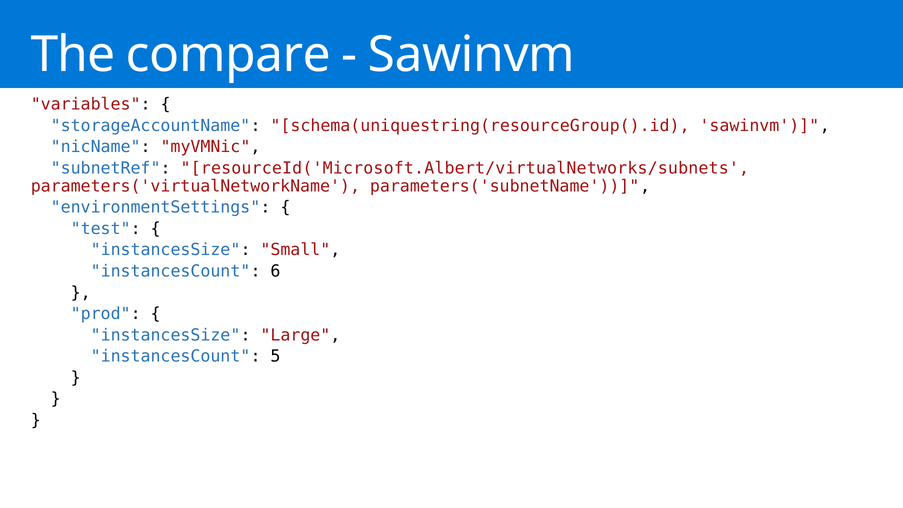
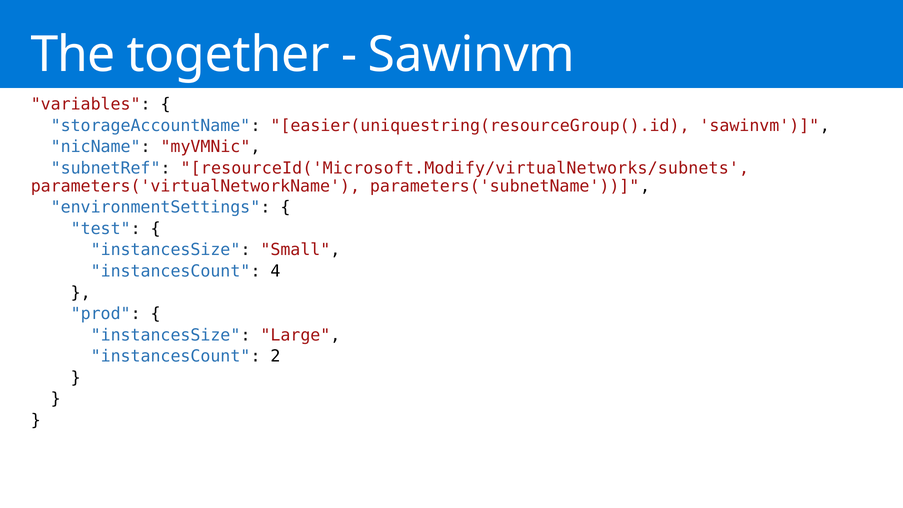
compare: compare -> together
schema(uniquestring(resourceGroup().id: schema(uniquestring(resourceGroup().id -> easier(uniquestring(resourceGroup().id
resourceId('Microsoft.Albert/virtualNetworks/subnets: resourceId('Microsoft.Albert/virtualNetworks/subnets -> resourceId('Microsoft.Modify/virtualNetworks/subnets
6: 6 -> 4
5: 5 -> 2
